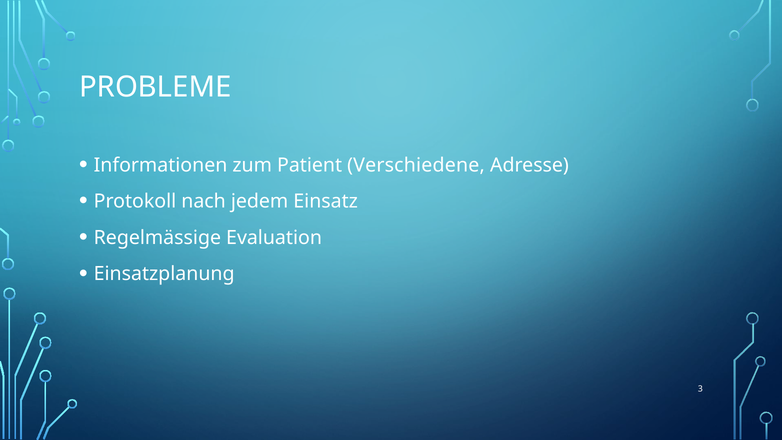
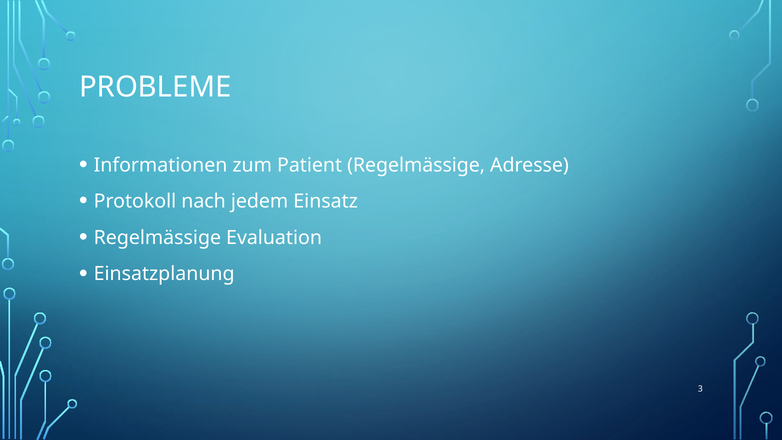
Patient Verschiedene: Verschiedene -> Regelmässige
